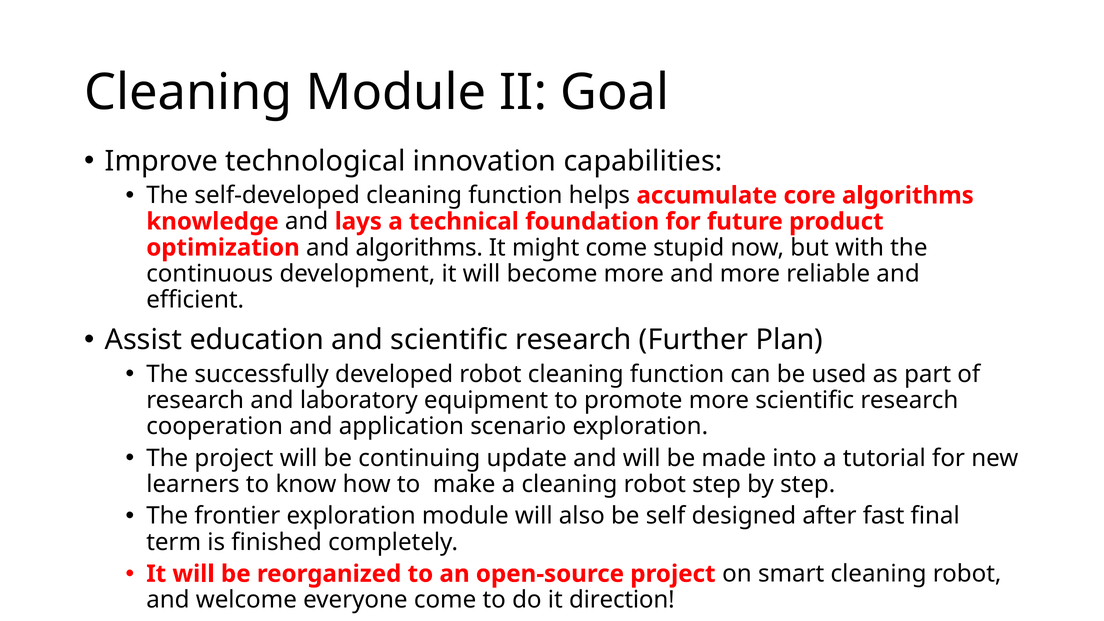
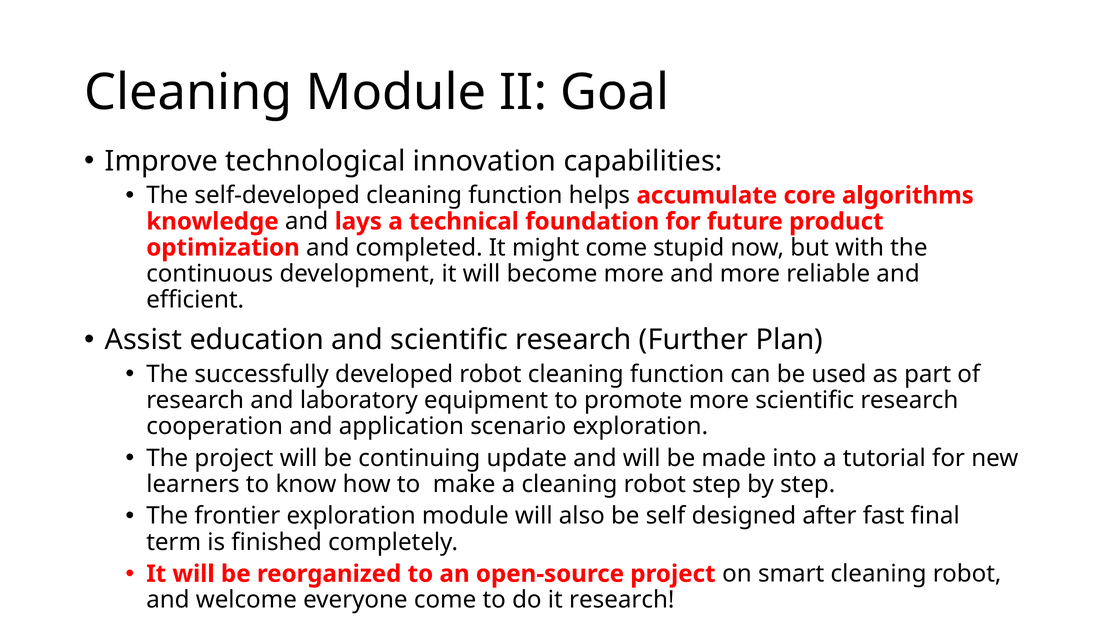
and algorithms: algorithms -> completed
it direction: direction -> research
